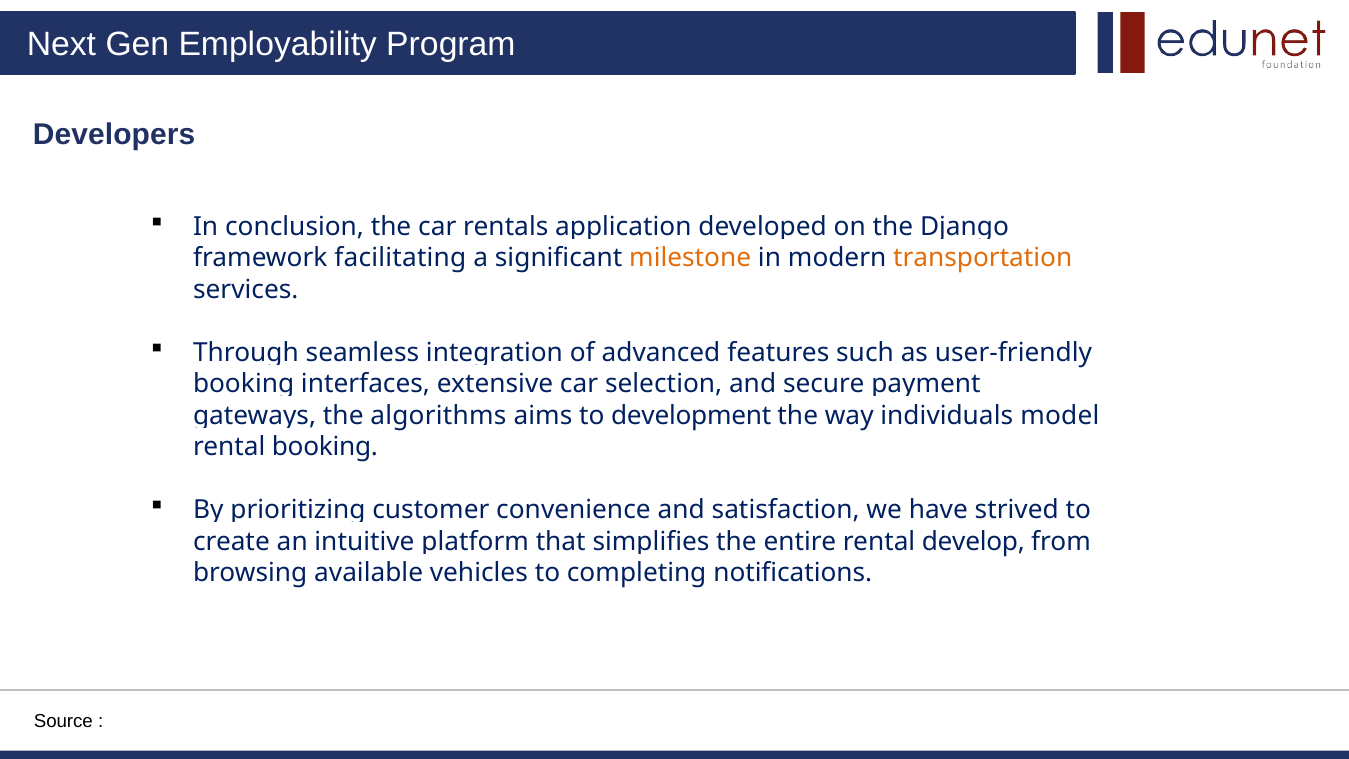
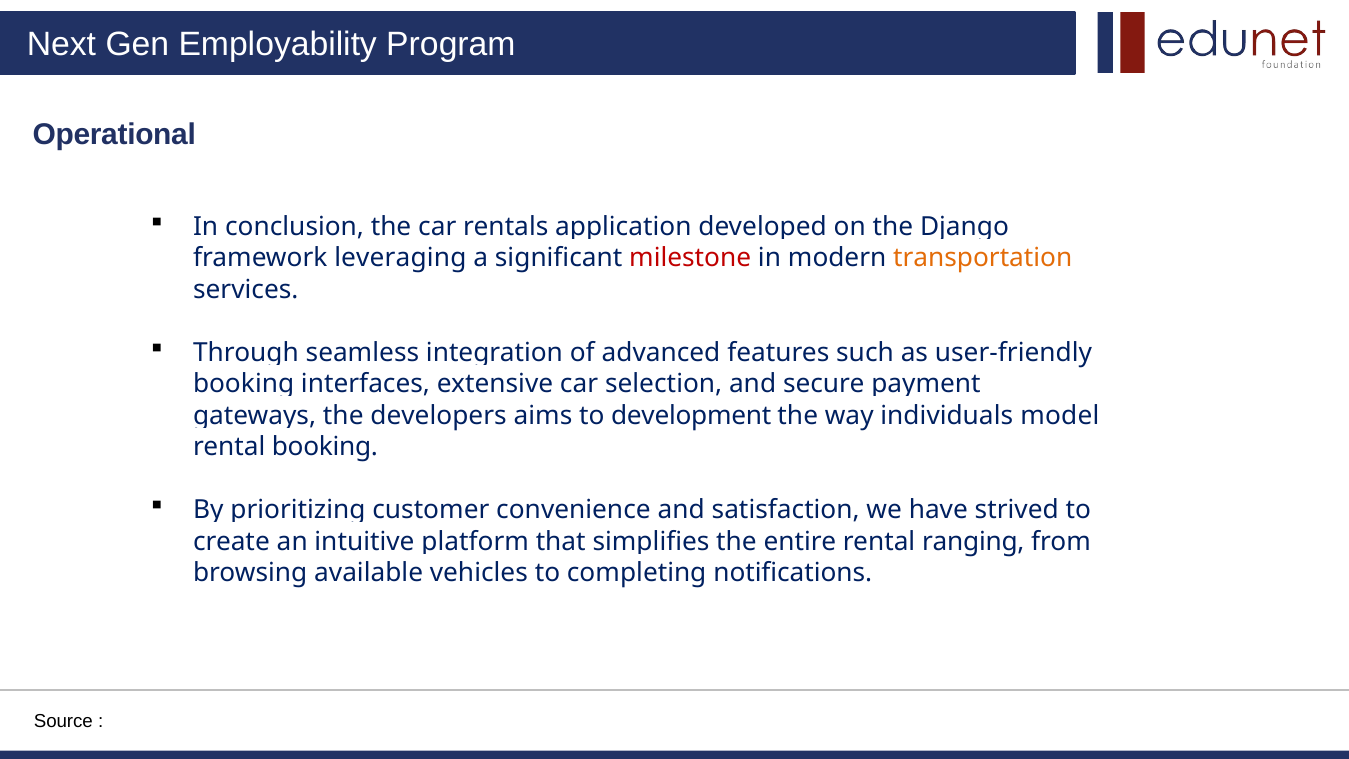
Developers: Developers -> Operational
facilitating: facilitating -> leveraging
milestone colour: orange -> red
algorithms: algorithms -> developers
develop: develop -> ranging
